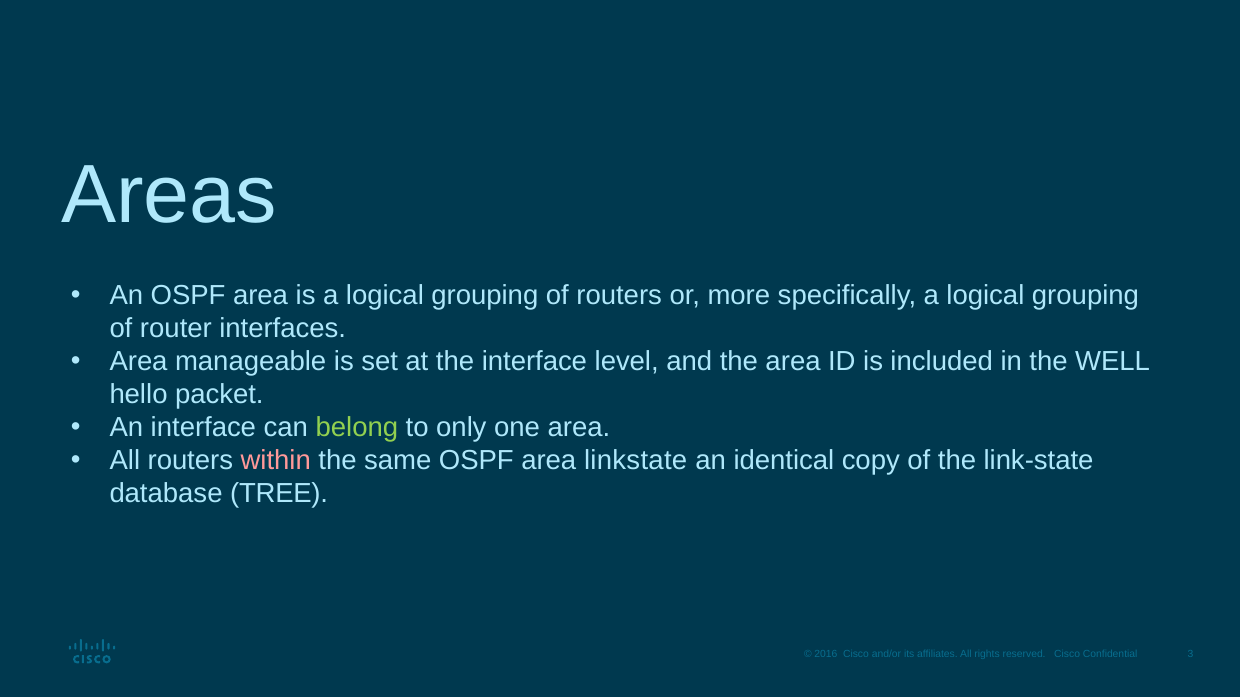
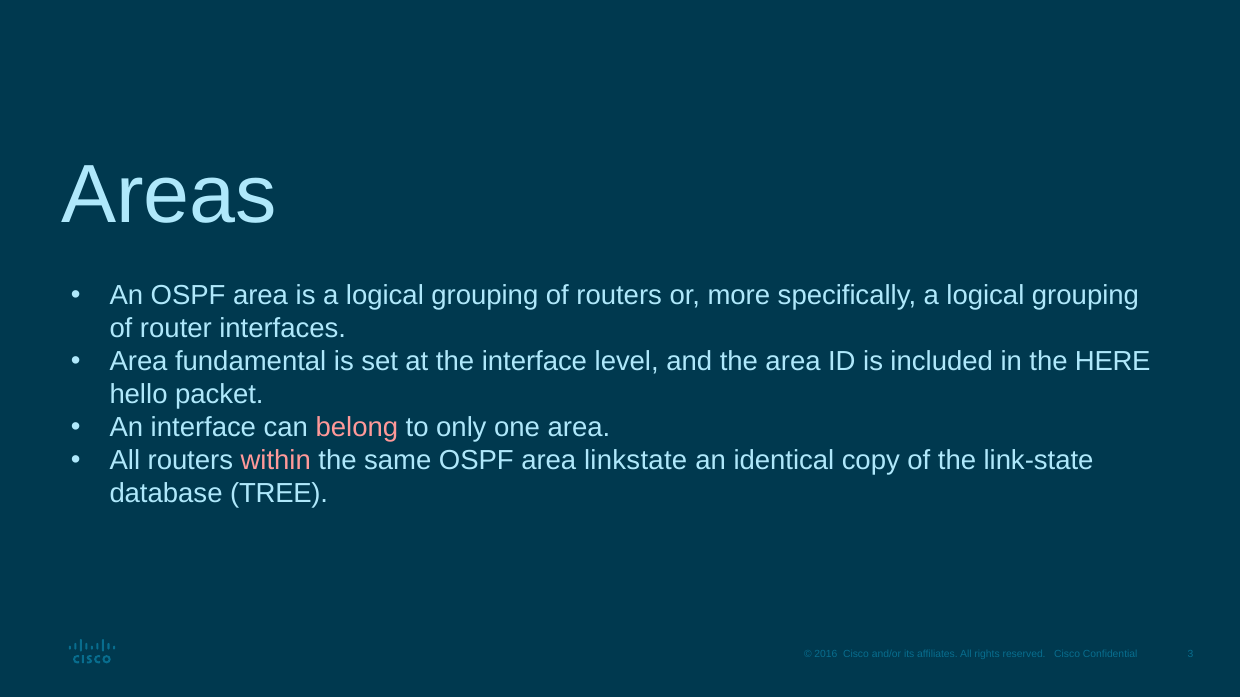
manageable: manageable -> fundamental
WELL: WELL -> HERE
belong colour: light green -> pink
